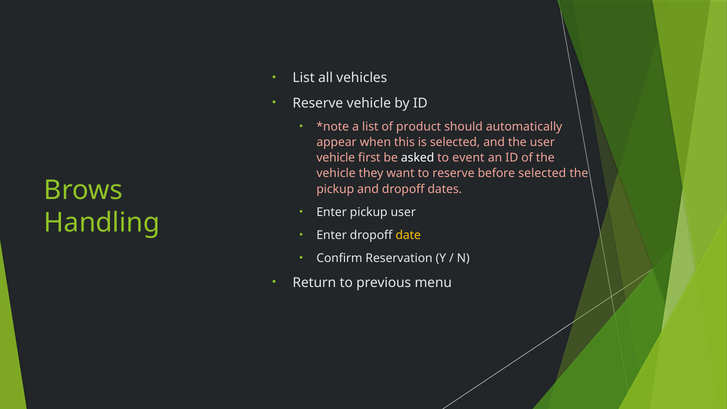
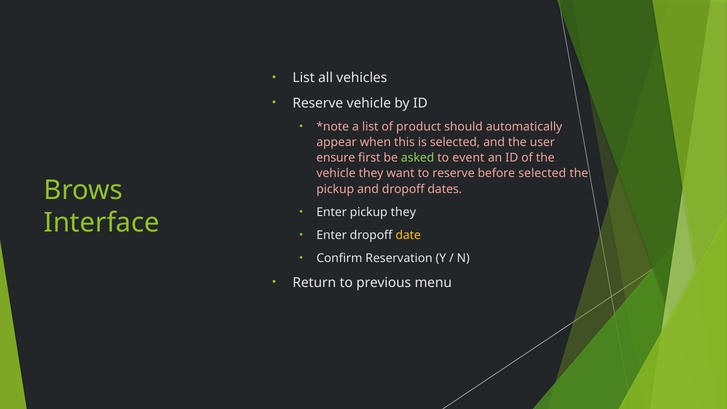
vehicle at (336, 158): vehicle -> ensure
asked colour: white -> light green
pickup user: user -> they
Handling: Handling -> Interface
